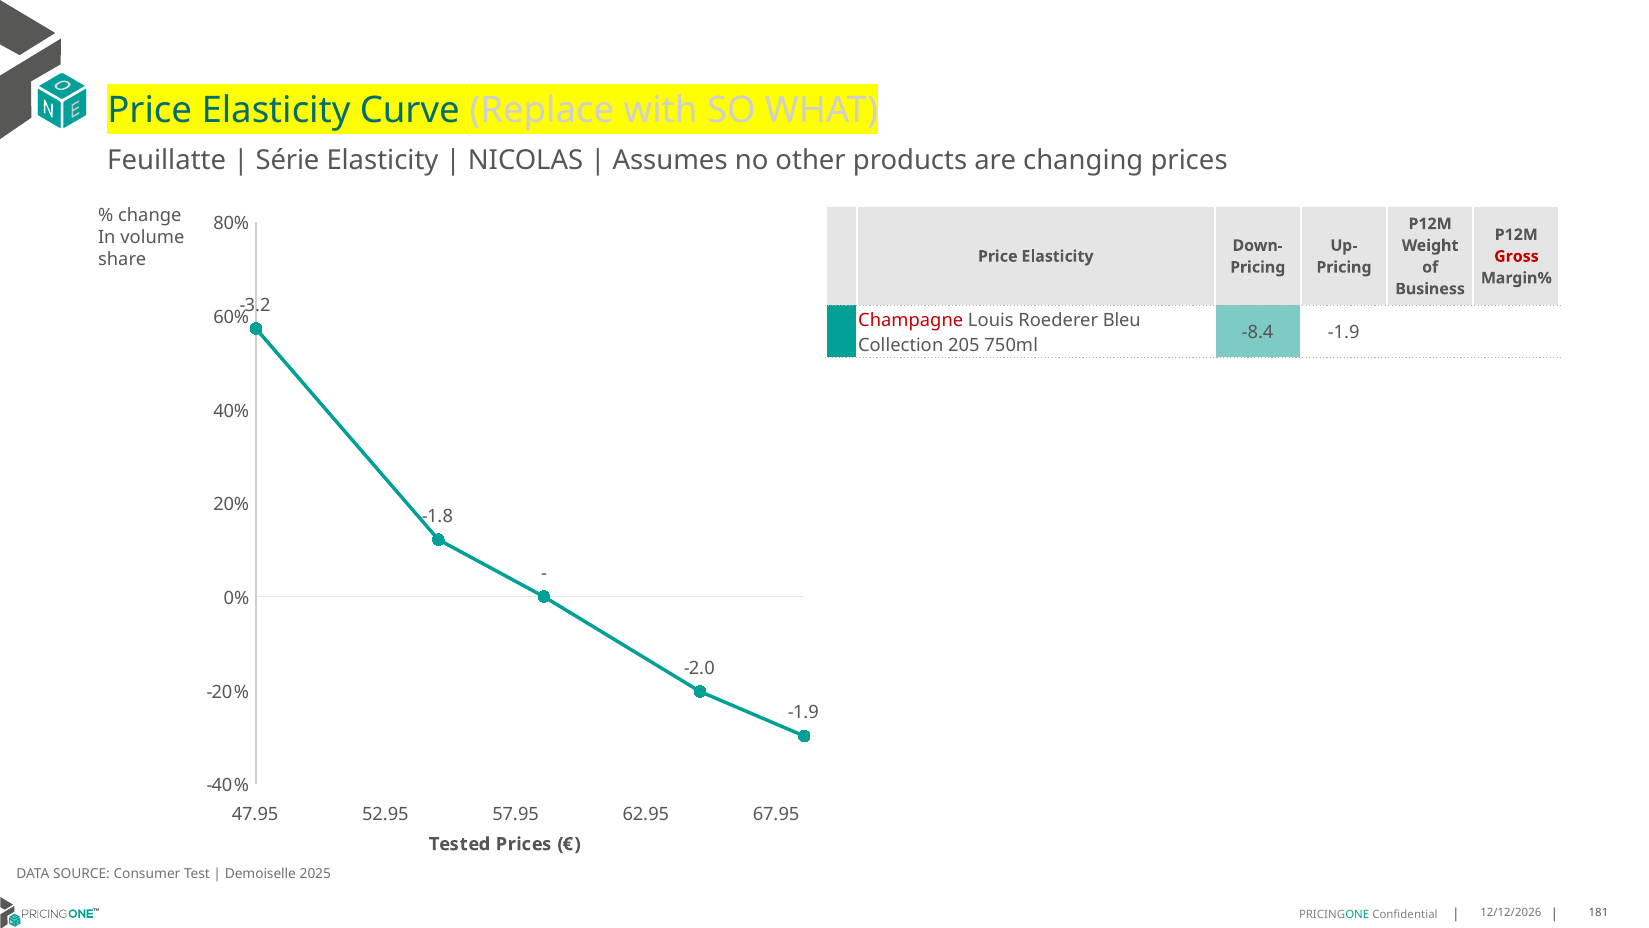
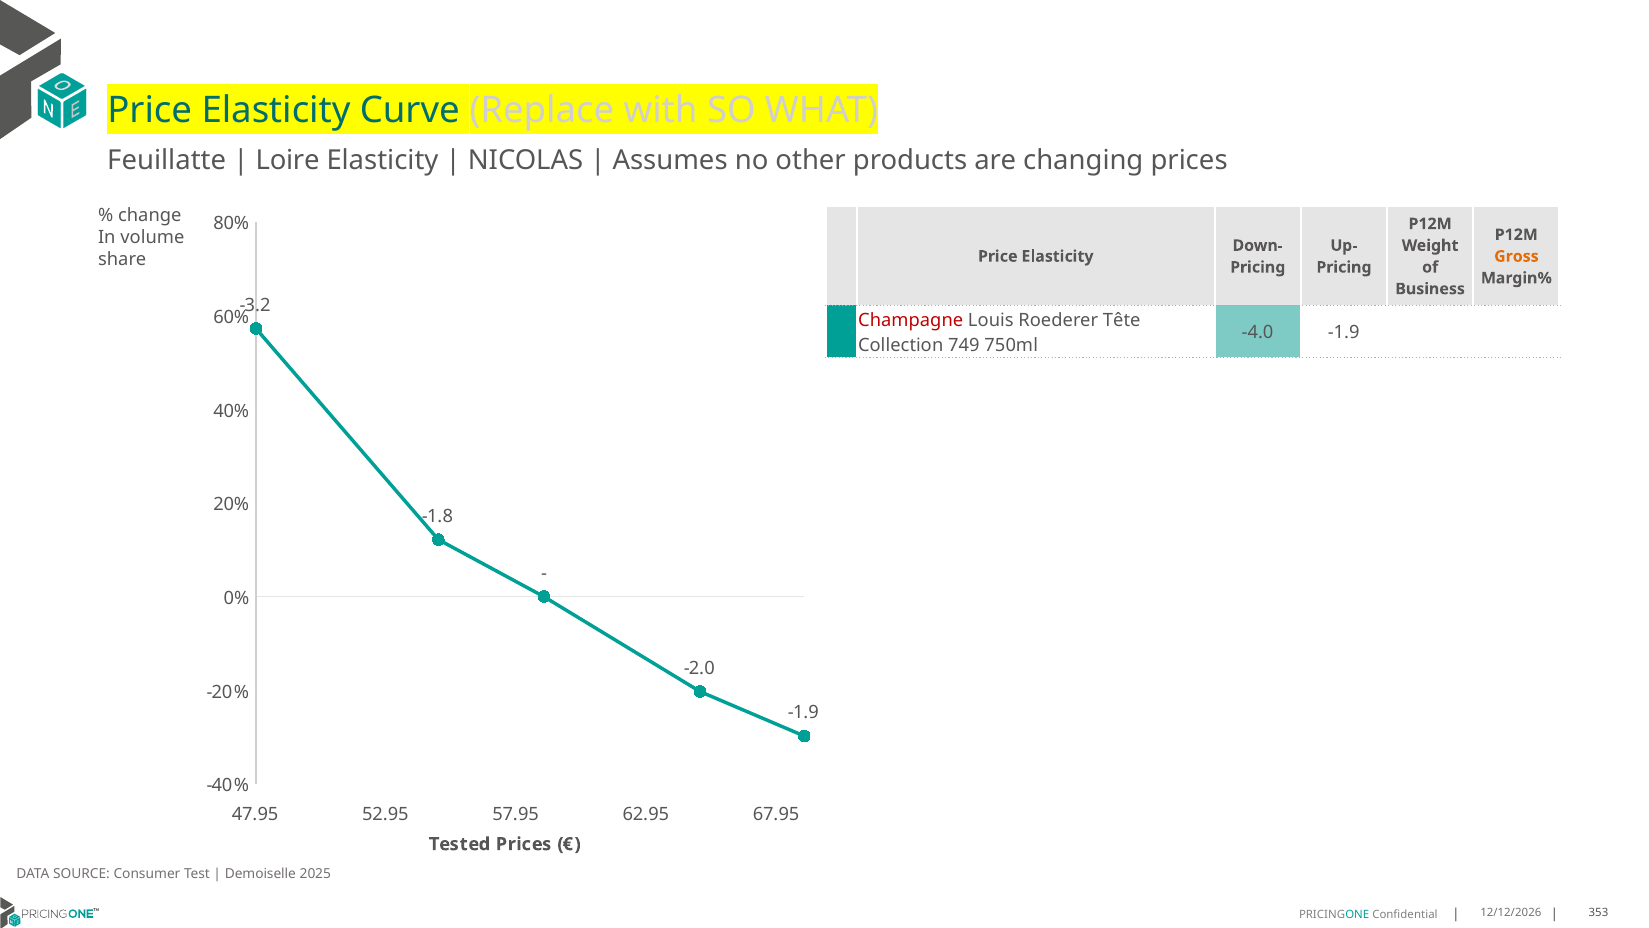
Série: Série -> Loire
Gross colour: red -> orange
Bleu: Bleu -> Tête
-8.4: -8.4 -> -4.0
205: 205 -> 749
181: 181 -> 353
